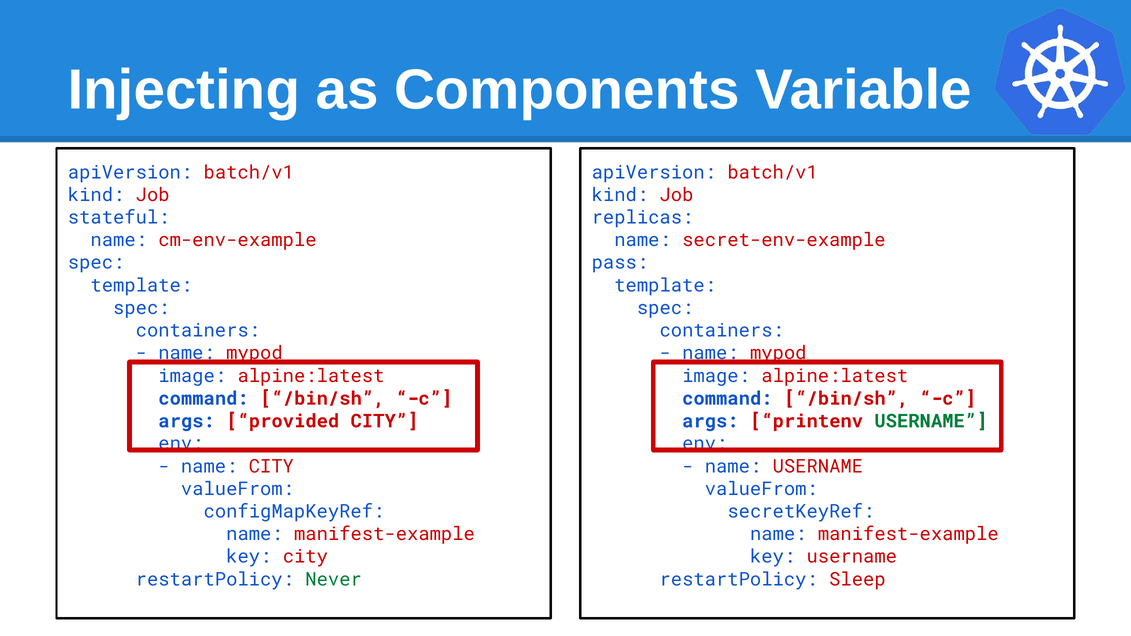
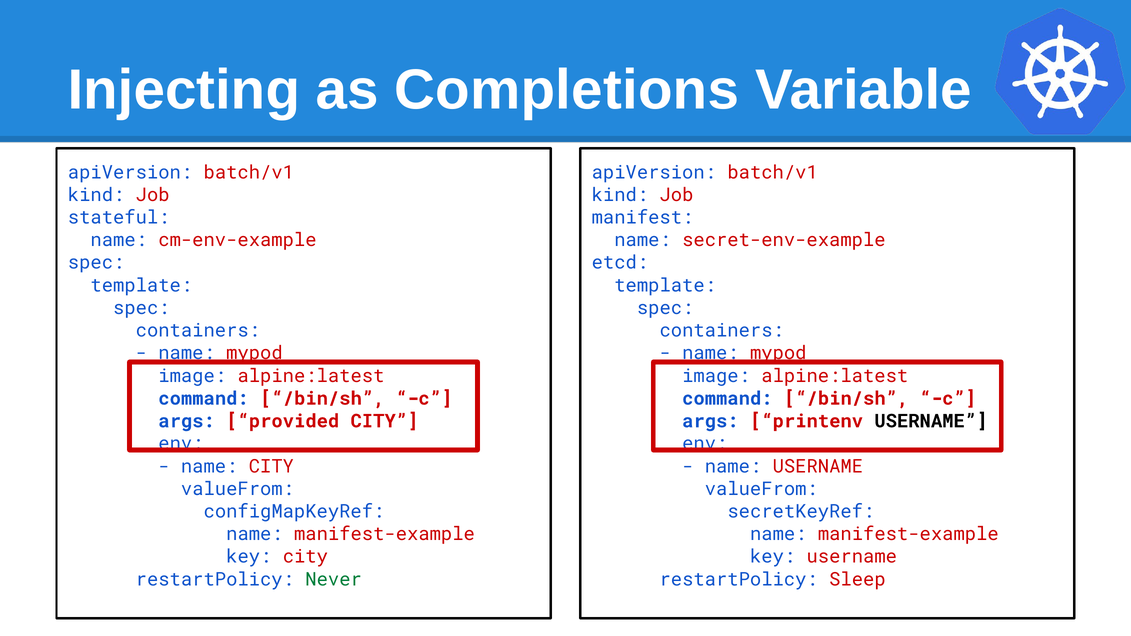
Components: Components -> Completions
replicas: replicas -> manifest
pass: pass -> etcd
USERNAME at (931, 421) colour: green -> black
